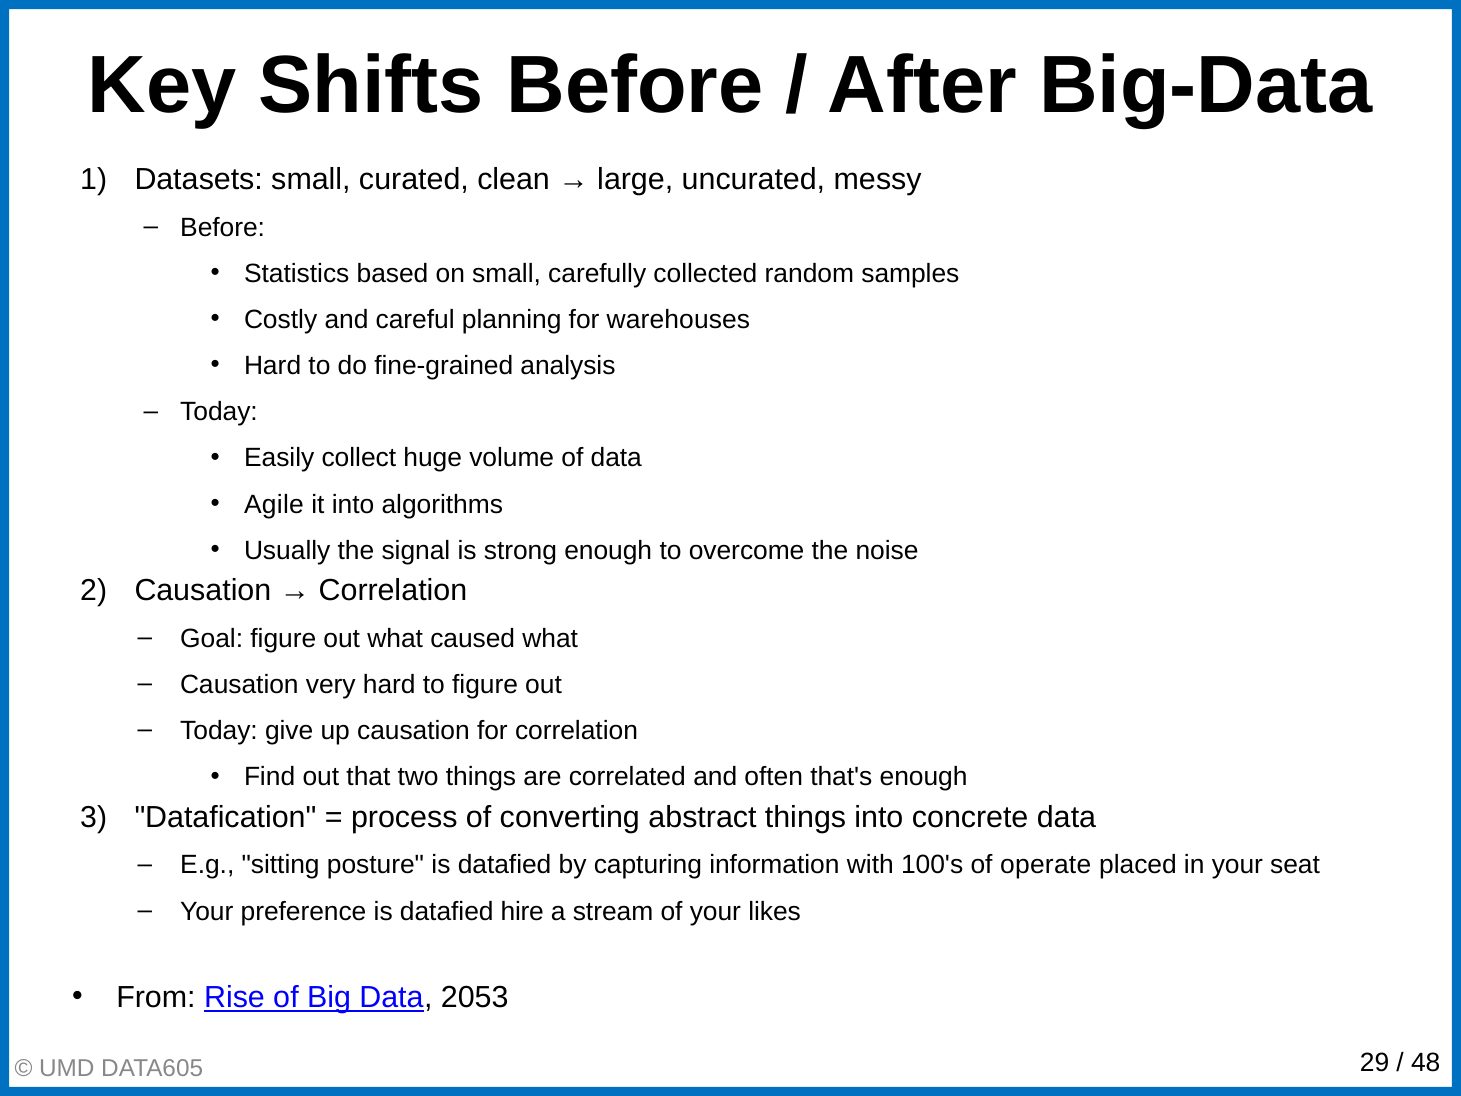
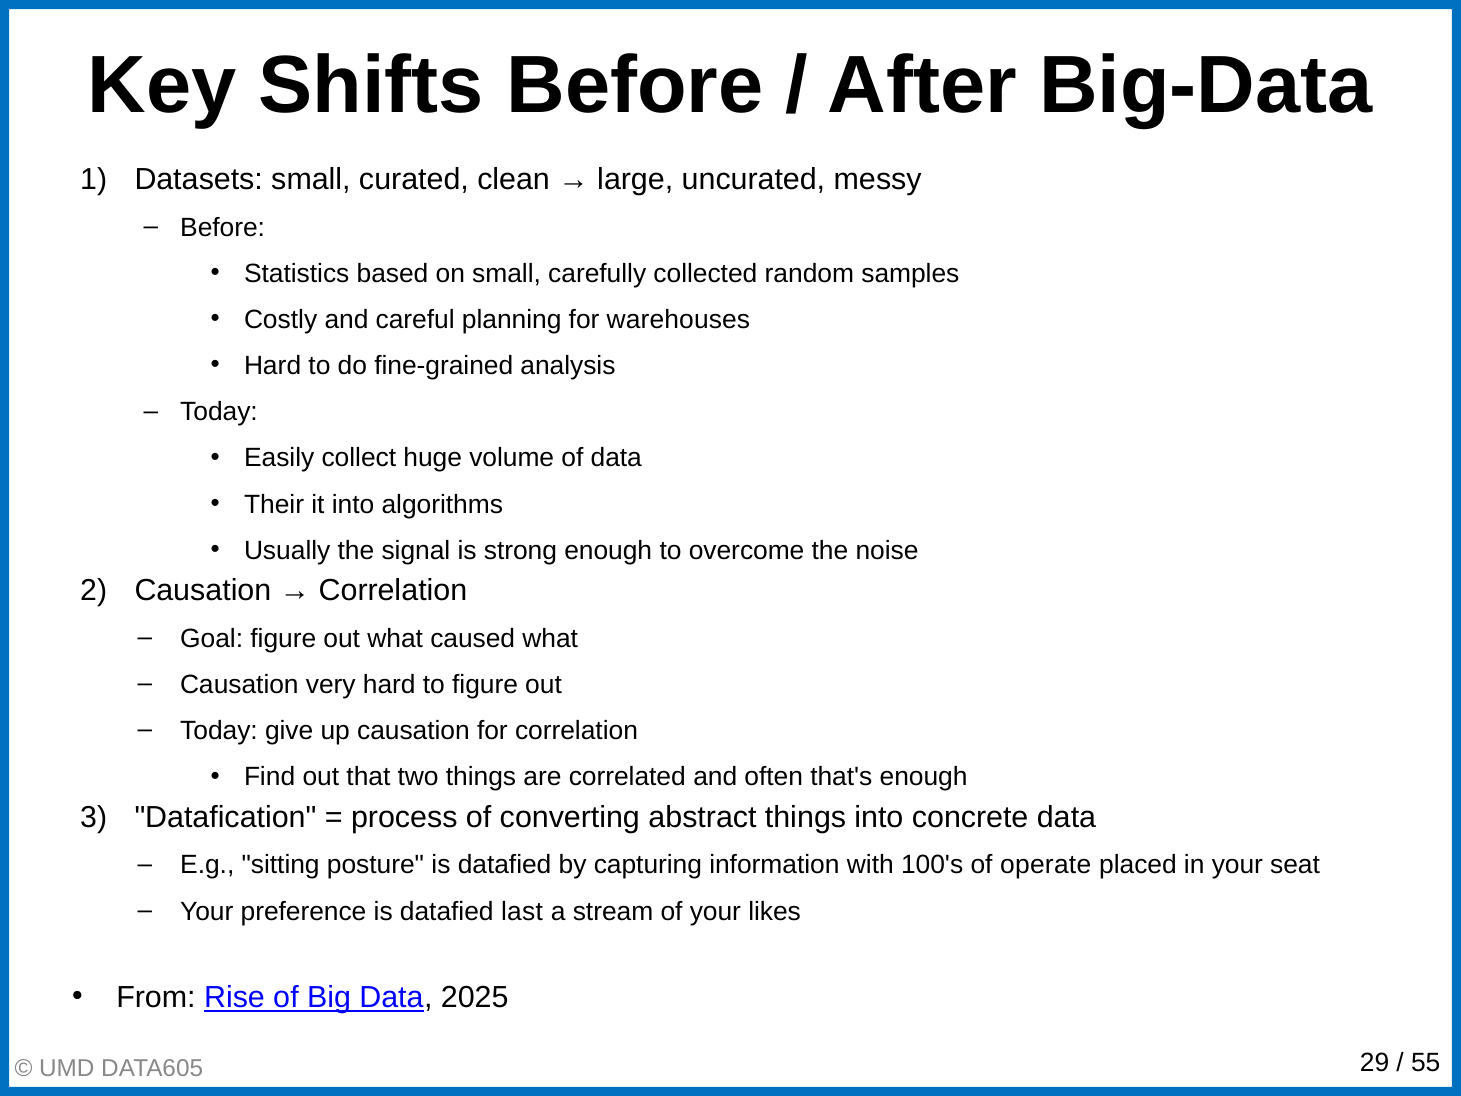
Agile: Agile -> Their
hire: hire -> last
2053: 2053 -> 2025
48: 48 -> 55
